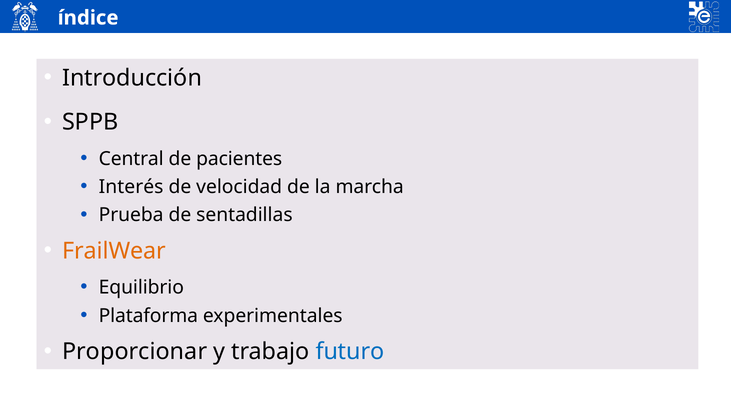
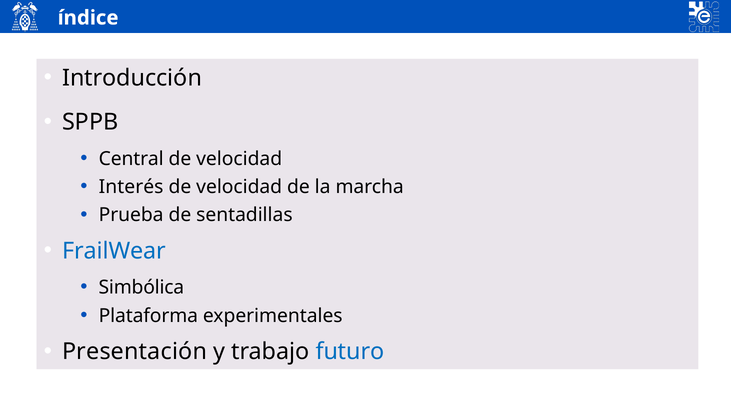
pacientes at (239, 159): pacientes -> velocidad
FrailWear colour: orange -> blue
Equilibrio: Equilibrio -> Simbólica
Proporcionar: Proporcionar -> Presentación
